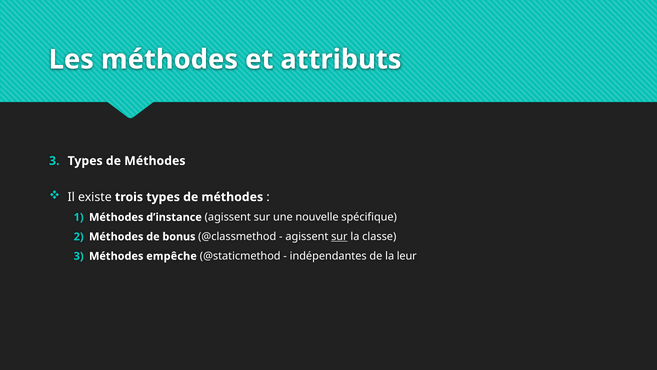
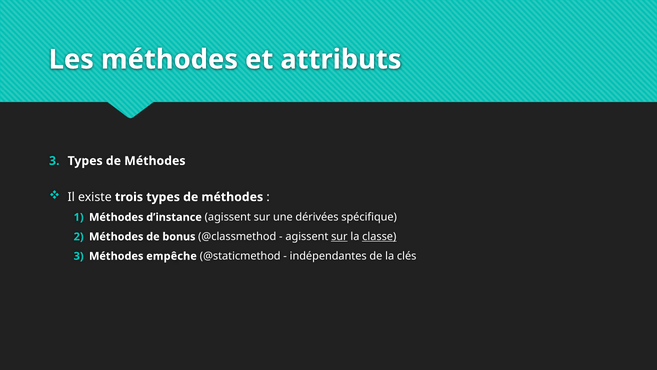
nouvelle: nouvelle -> dérivées
classe underline: none -> present
leur: leur -> clés
